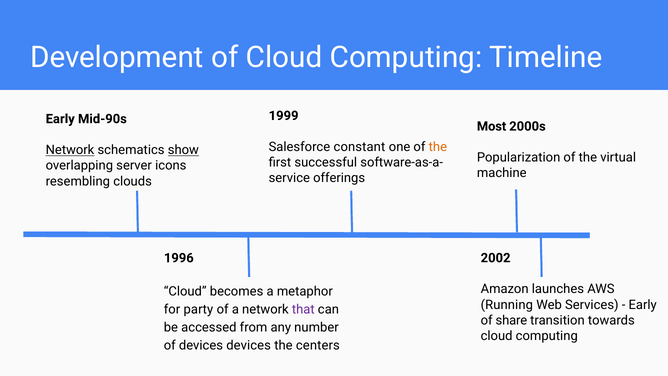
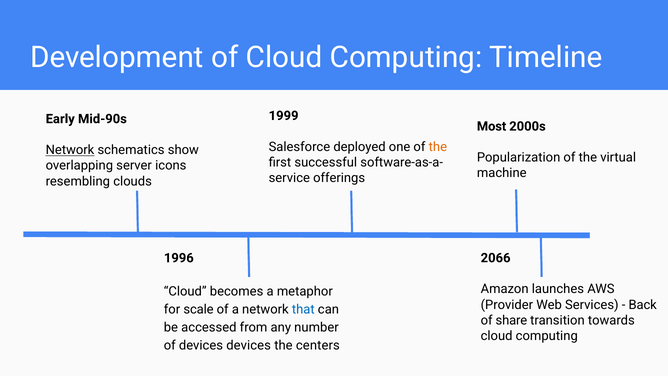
constant: constant -> deployed
show underline: present -> none
2002: 2002 -> 2066
Running: Running -> Provider
Early at (643, 305): Early -> Back
party: party -> scale
that colour: purple -> blue
